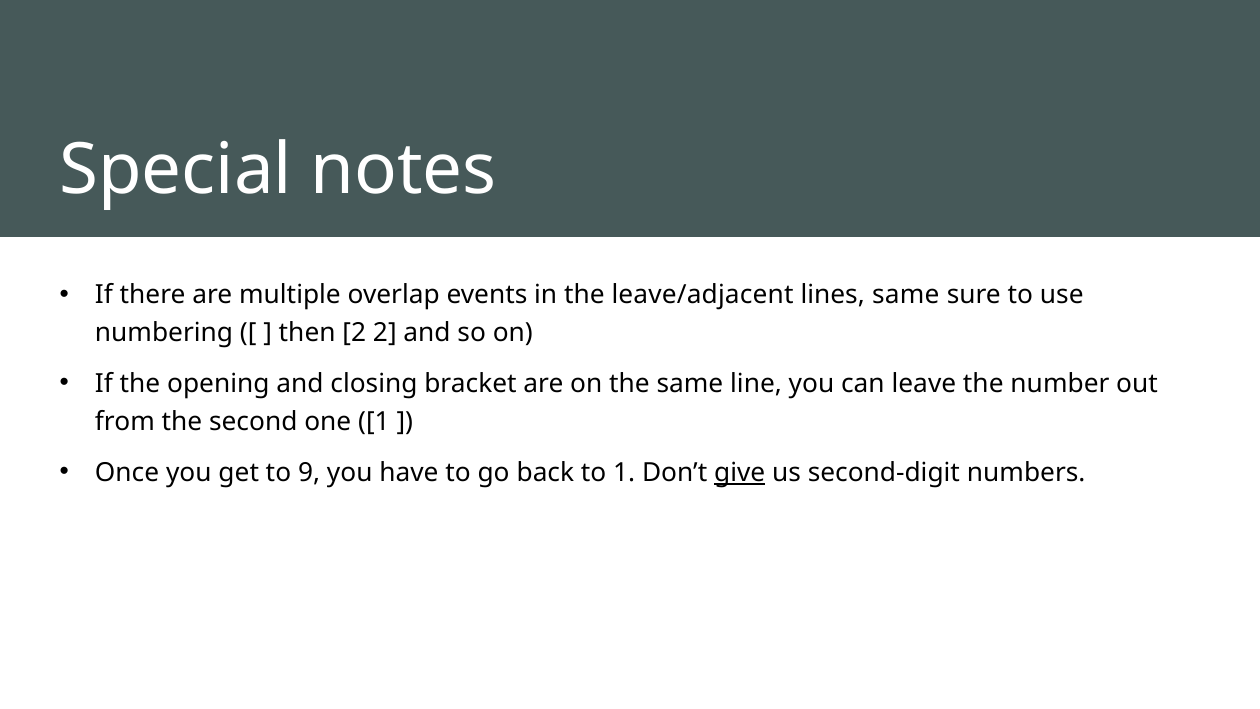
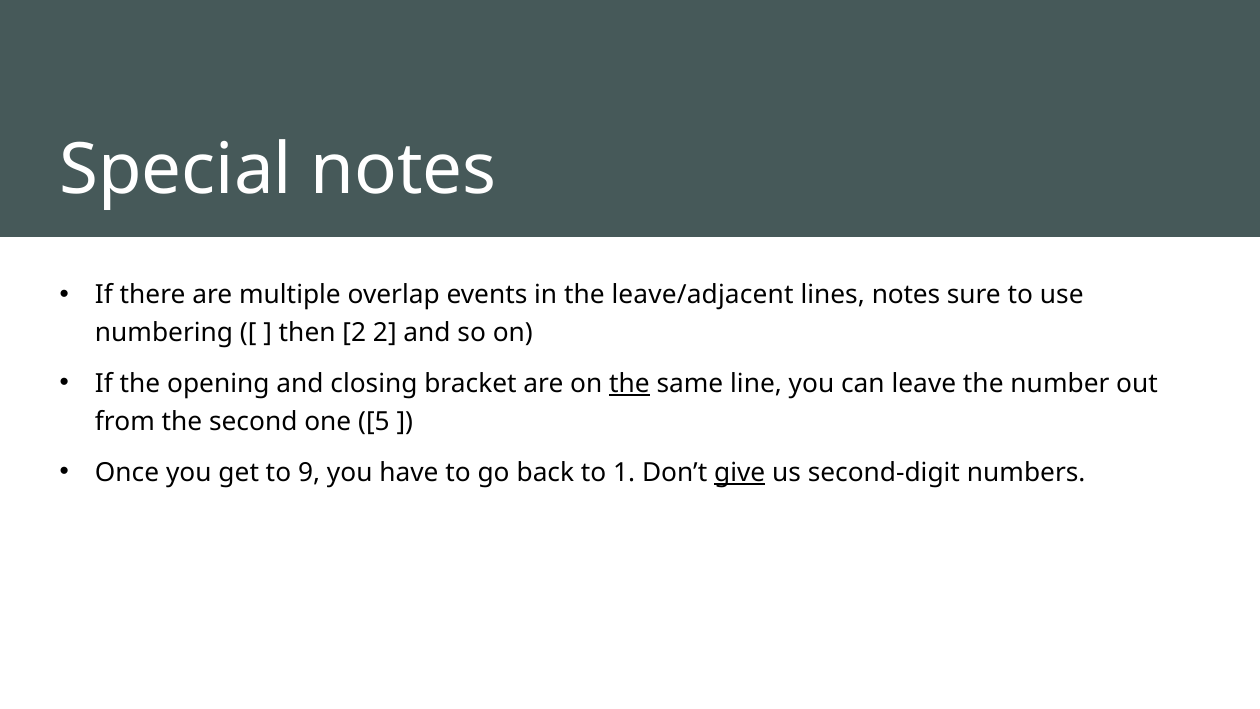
lines same: same -> notes
the at (629, 384) underline: none -> present
one 1: 1 -> 5
